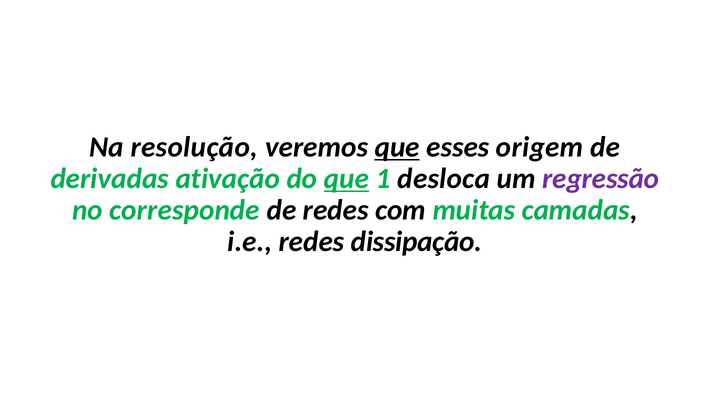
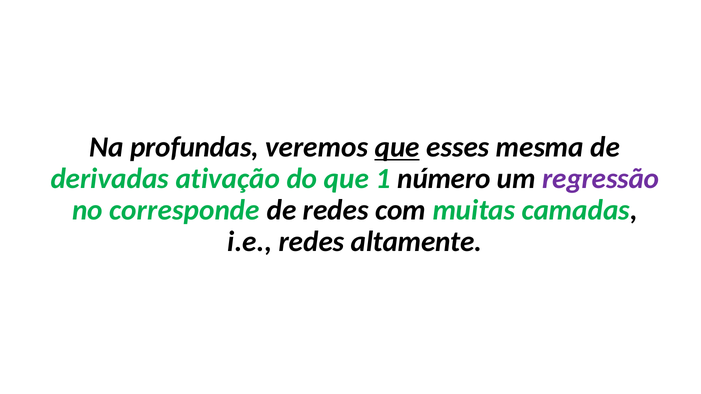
resolução: resolução -> profundas
origem: origem -> mesma
que at (347, 179) underline: present -> none
desloca: desloca -> número
dissipação: dissipação -> altamente
